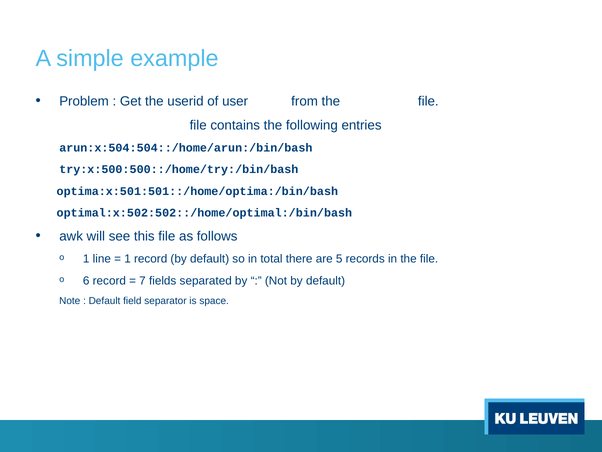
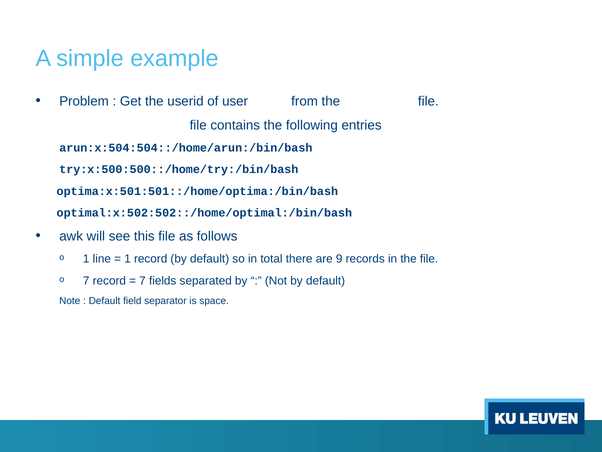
5: 5 -> 9
6 at (86, 280): 6 -> 7
